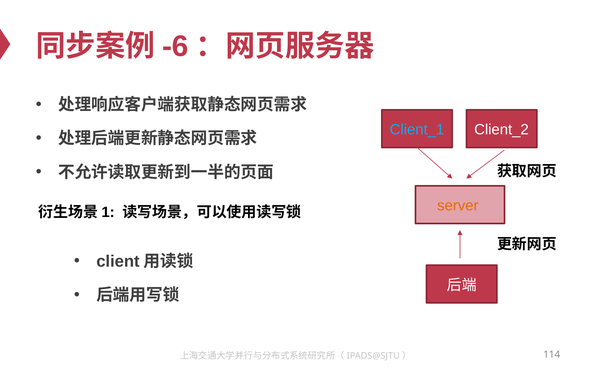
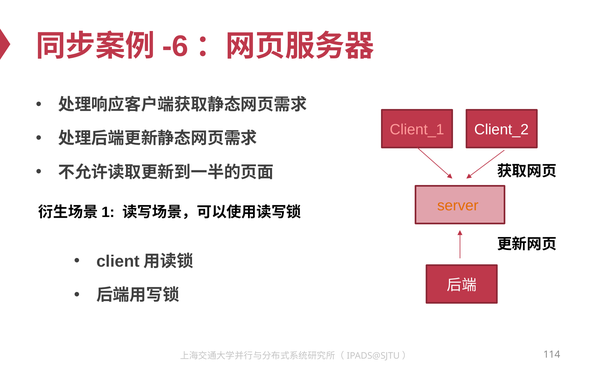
Client_1 colour: light blue -> pink
